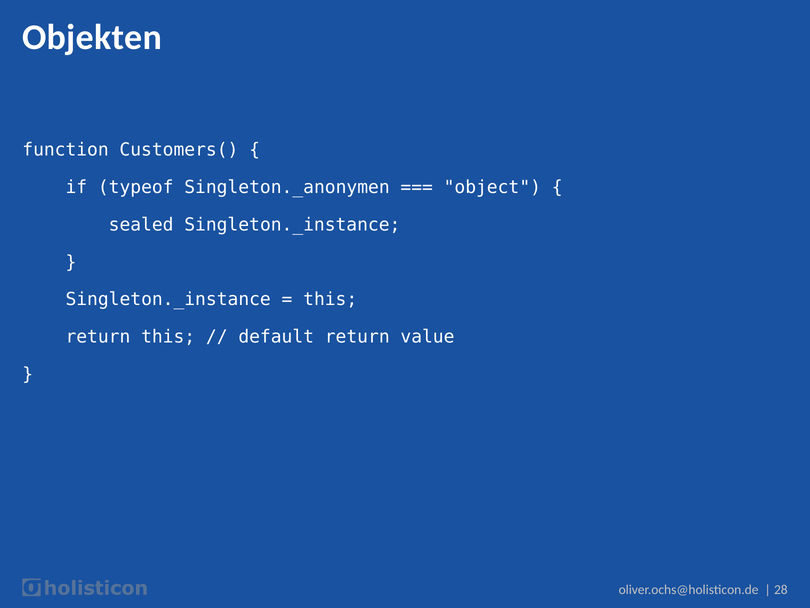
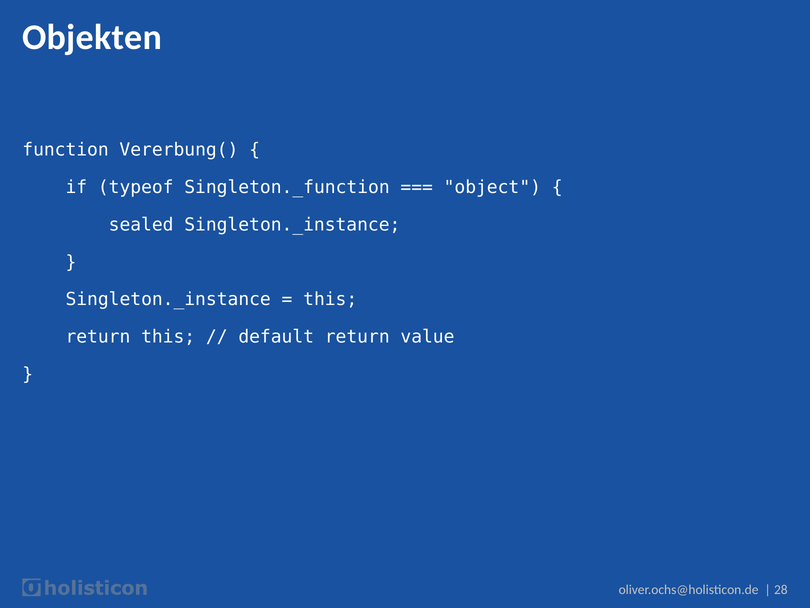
Customers(: Customers( -> Vererbung(
Singleton._anonymen: Singleton._anonymen -> Singleton._function
